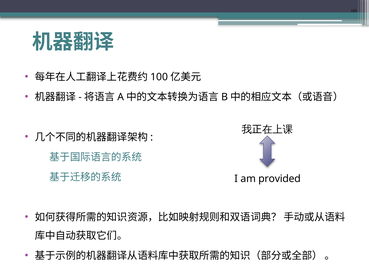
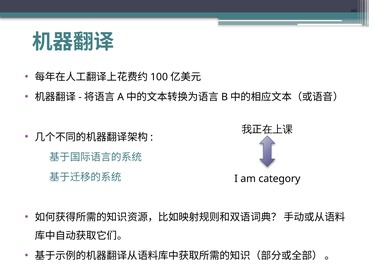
provided: provided -> category
